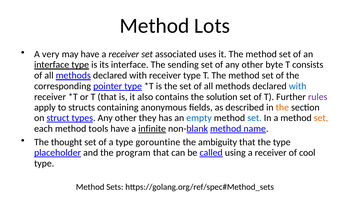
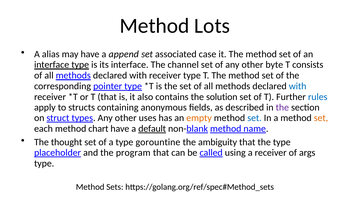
very: very -> alias
have a receiver: receiver -> append
uses: uses -> case
sending: sending -> channel
rules colour: purple -> blue
the at (282, 107) colour: orange -> purple
they: they -> uses
empty colour: blue -> orange
tools: tools -> chart
infinite: infinite -> default
cool: cool -> args
